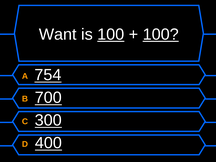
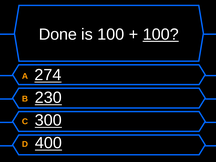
Want: Want -> Done
100 at (111, 34) underline: present -> none
754: 754 -> 274
700: 700 -> 230
